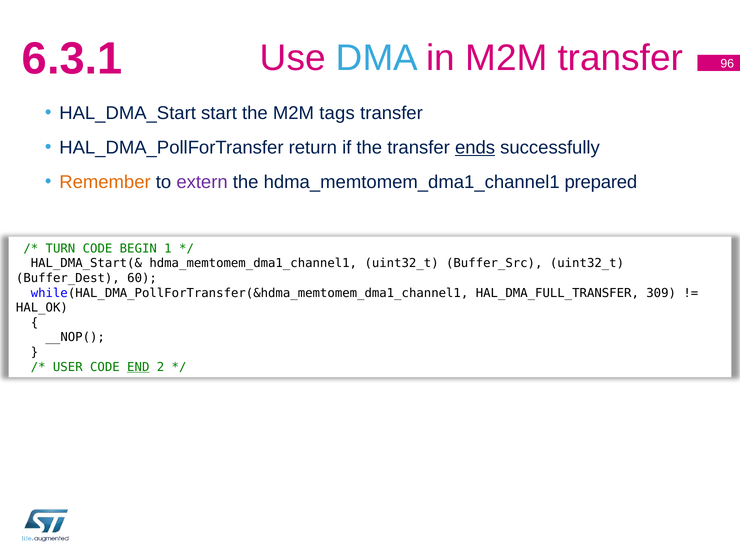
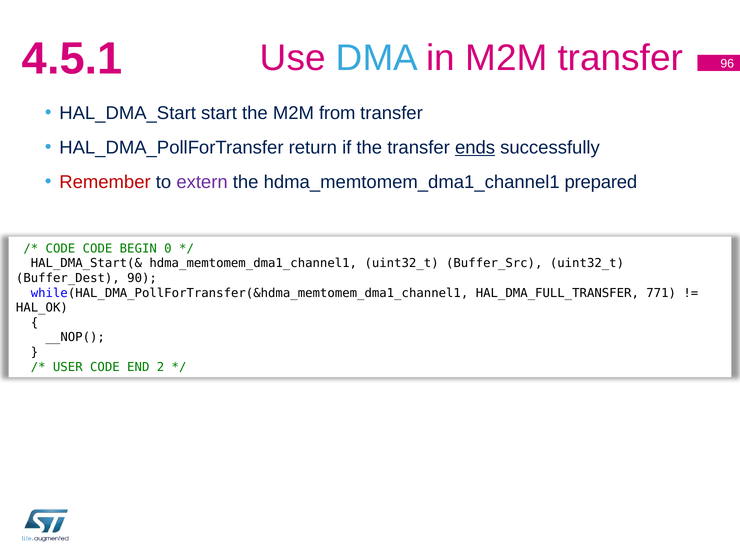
6.3.1: 6.3.1 -> 4.5.1
tags: tags -> from
Remember colour: orange -> red
TURN at (60, 249): TURN -> CODE
1: 1 -> 0
60: 60 -> 90
309: 309 -> 771
END underline: present -> none
